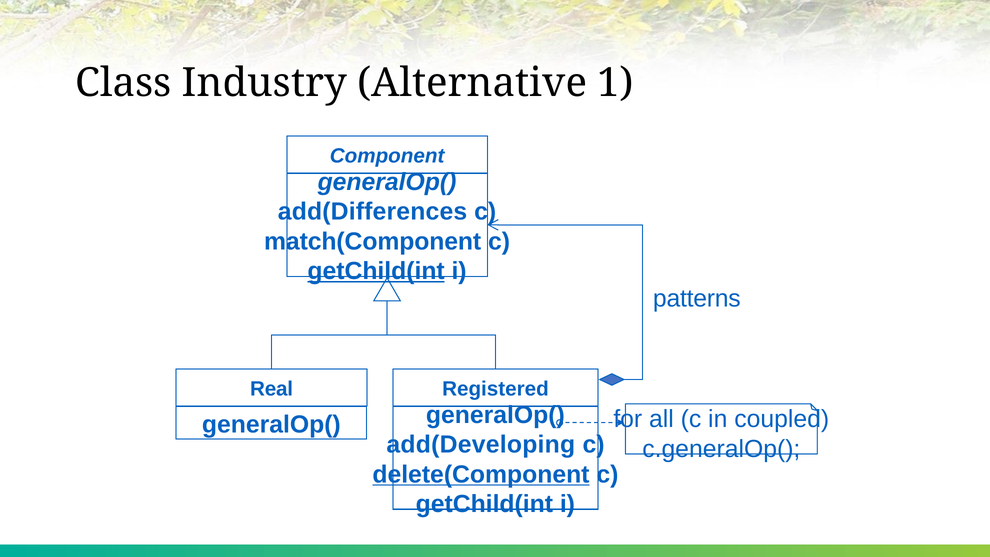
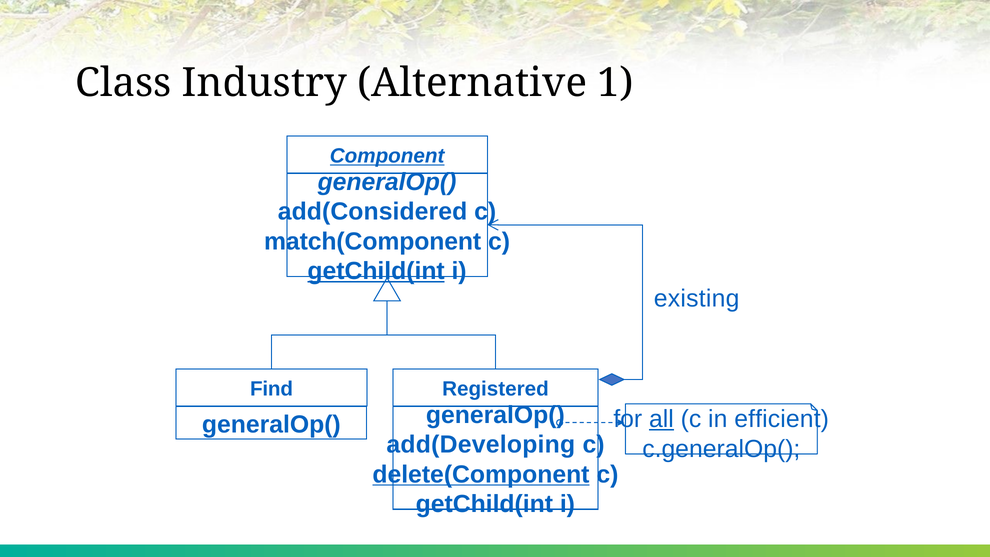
Component underline: none -> present
add(Differences: add(Differences -> add(Considered
patterns: patterns -> existing
Real: Real -> Find
all underline: none -> present
coupled: coupled -> efficient
